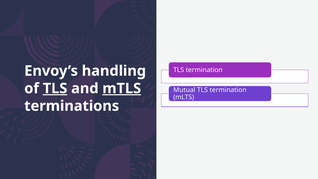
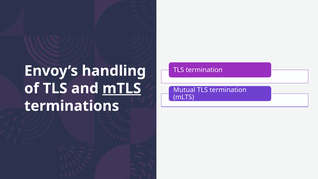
TLS at (55, 88) underline: present -> none
